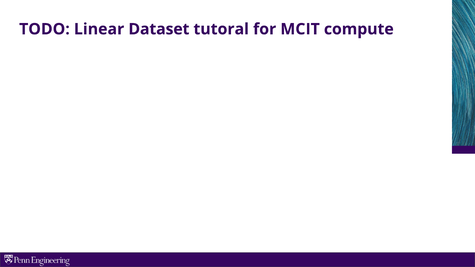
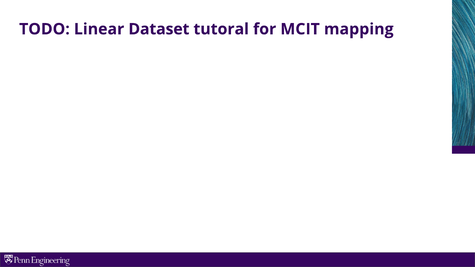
compute: compute -> mapping
